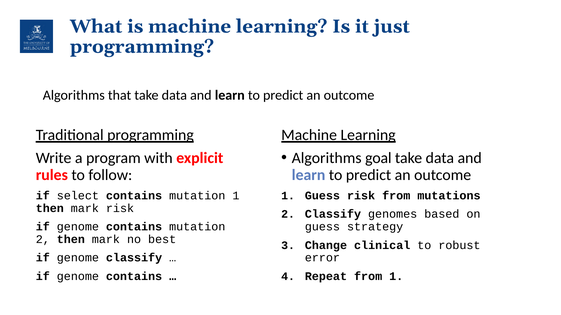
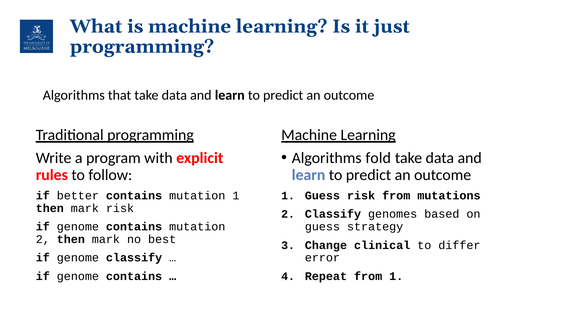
goal: goal -> fold
select: select -> better
robust: robust -> differ
